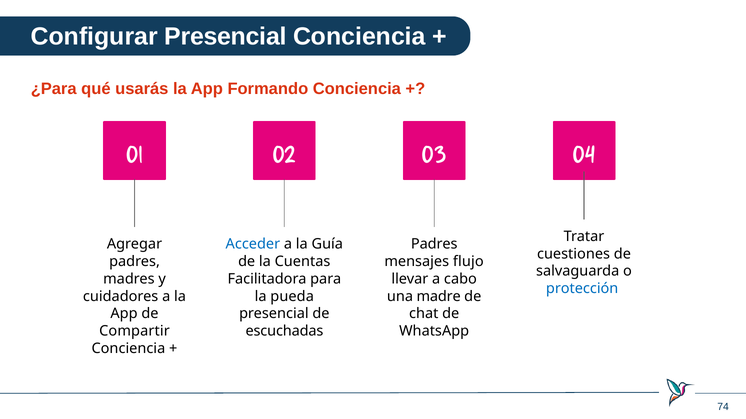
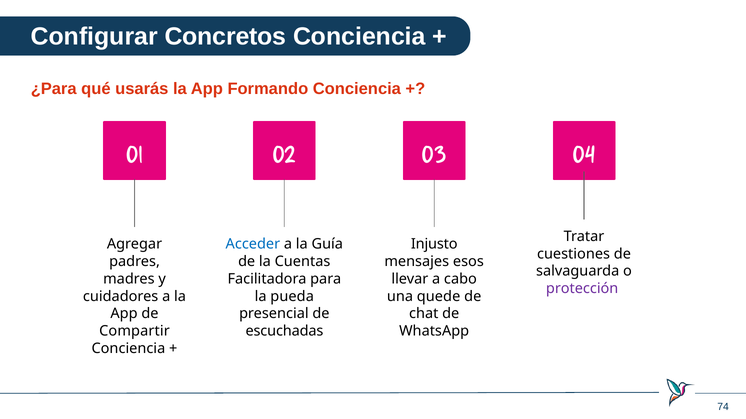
Configurar Presencial: Presencial -> Concretos
Padres at (434, 244): Padres -> Injusto
flujo: flujo -> esos
protección colour: blue -> purple
madre: madre -> quede
